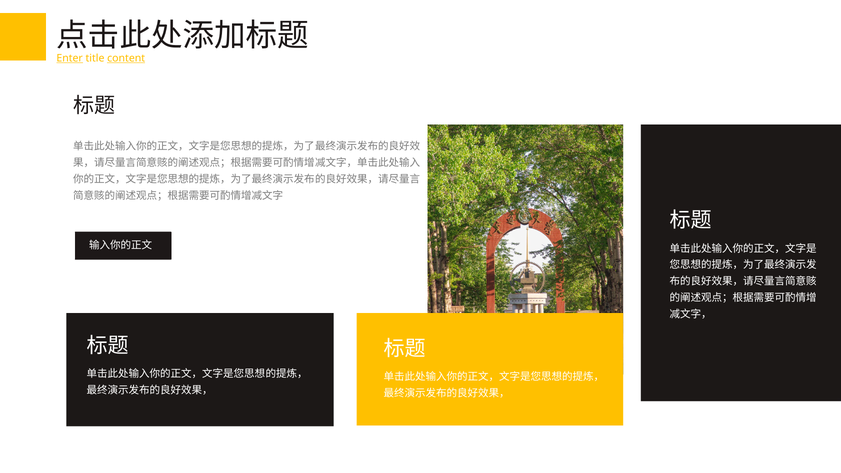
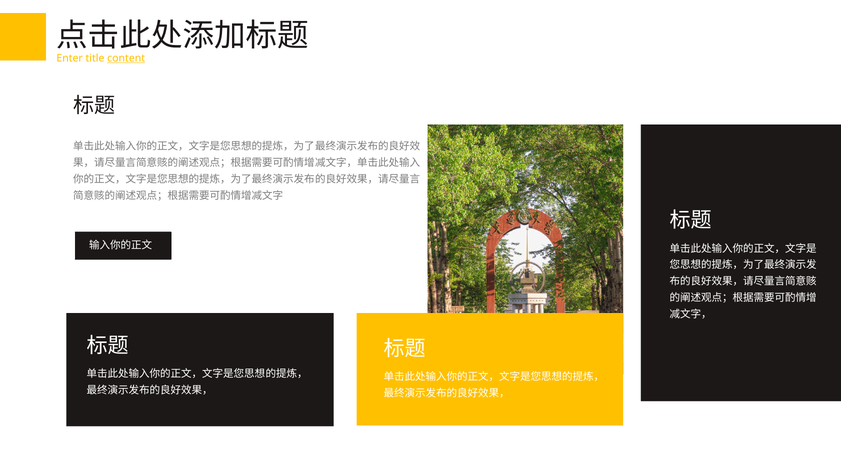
Enter underline: present -> none
